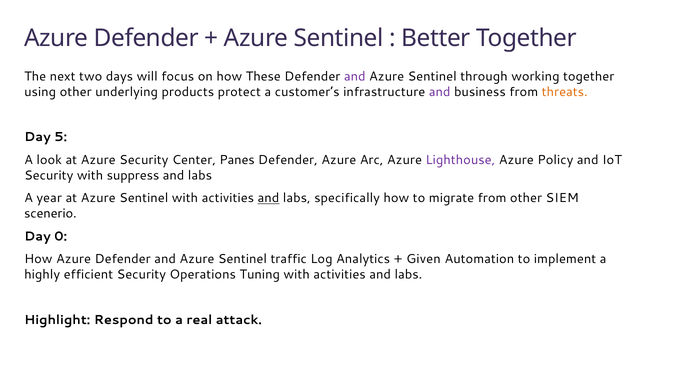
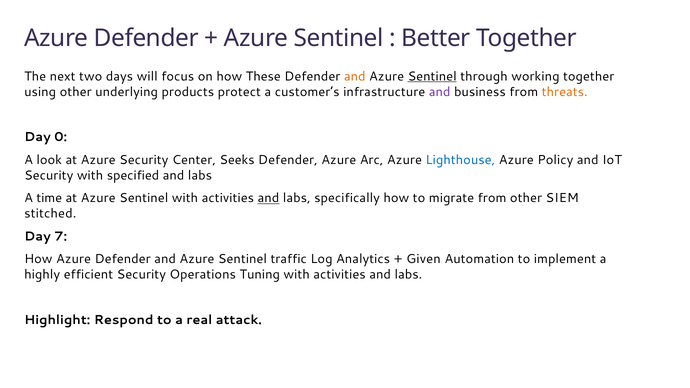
and at (355, 76) colour: purple -> orange
Sentinel at (432, 76) underline: none -> present
5: 5 -> 0
Panes: Panes -> Seeks
Lighthouse colour: purple -> blue
suppress: suppress -> specified
year: year -> time
scenerio: scenerio -> stitched
0: 0 -> 7
